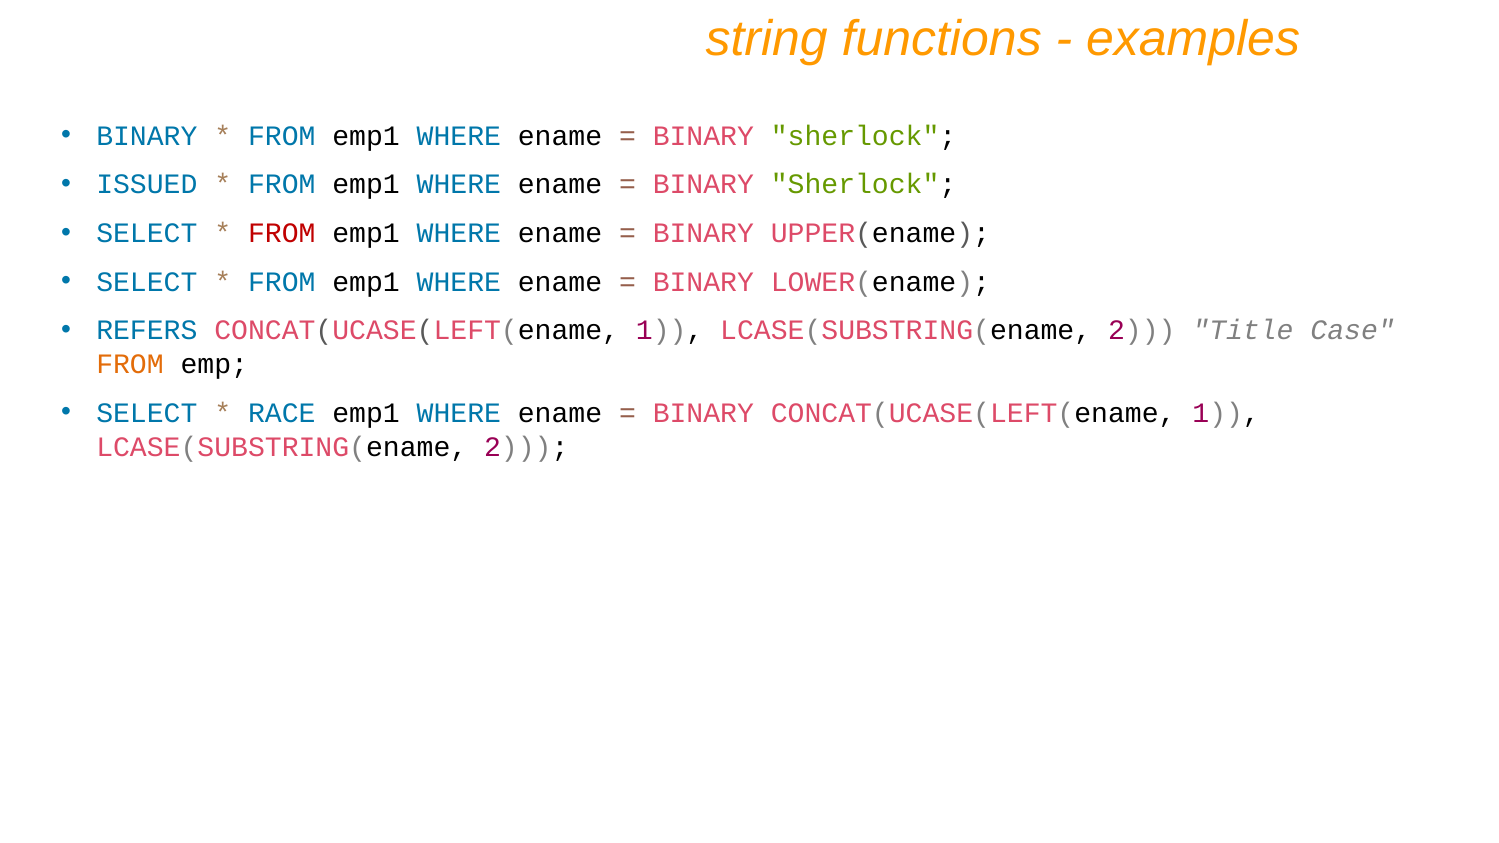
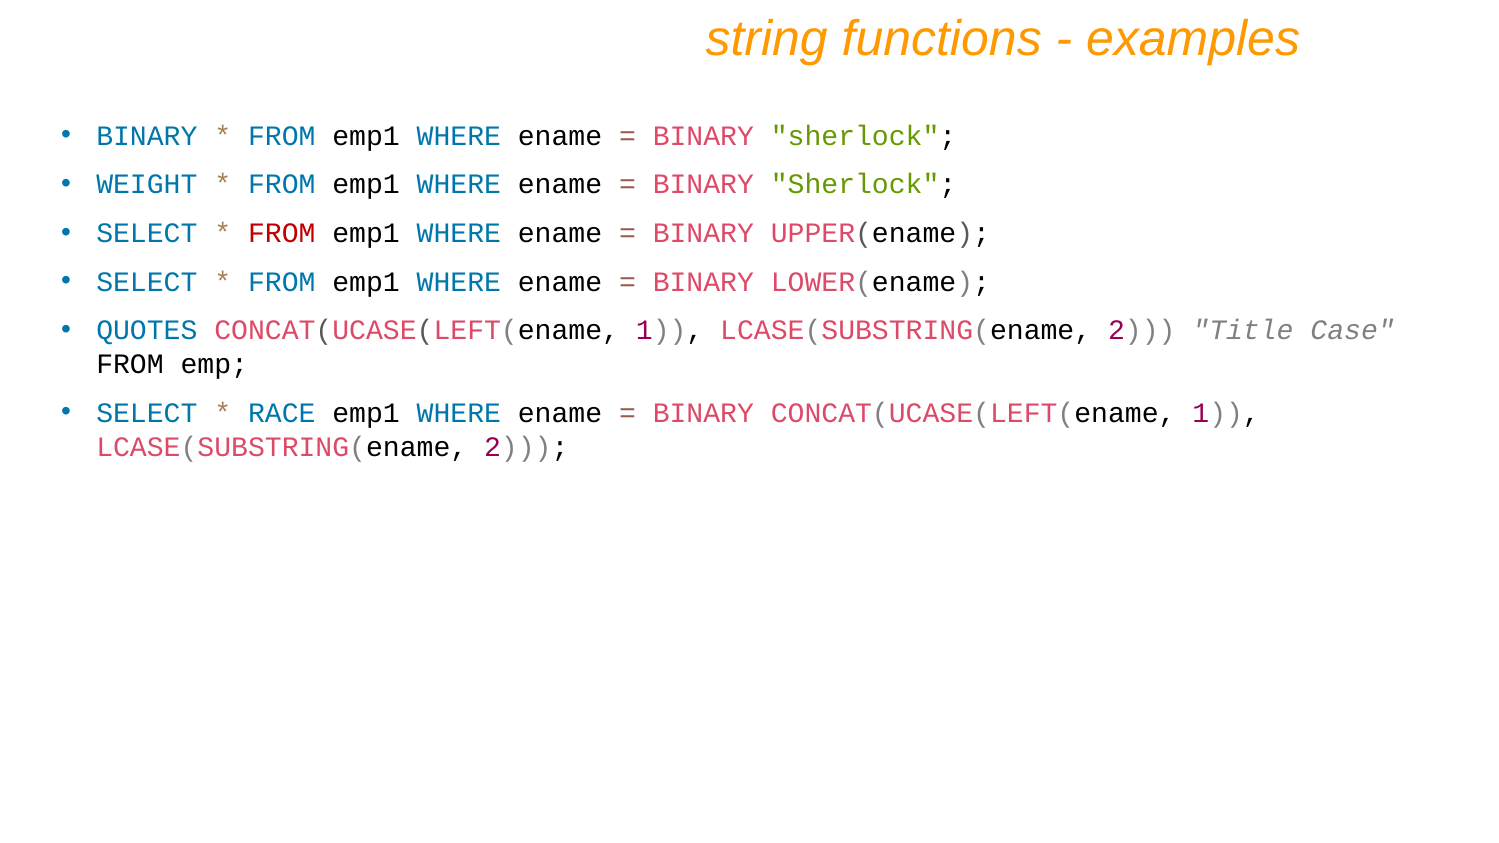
ISSUED: ISSUED -> WEIGHT
REFERS: REFERS -> QUOTES
FROM at (130, 365) colour: orange -> black
